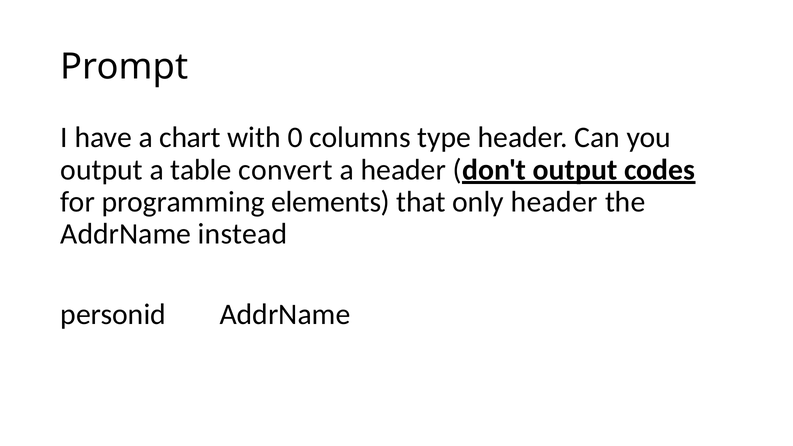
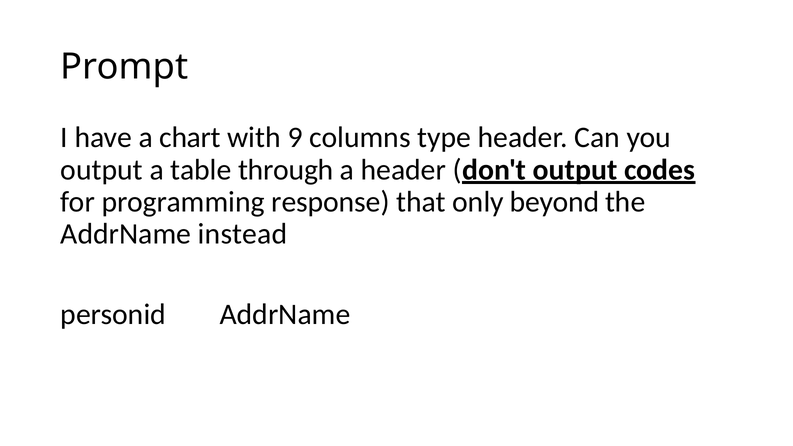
0: 0 -> 9
convert: convert -> through
elements: elements -> response
only header: header -> beyond
